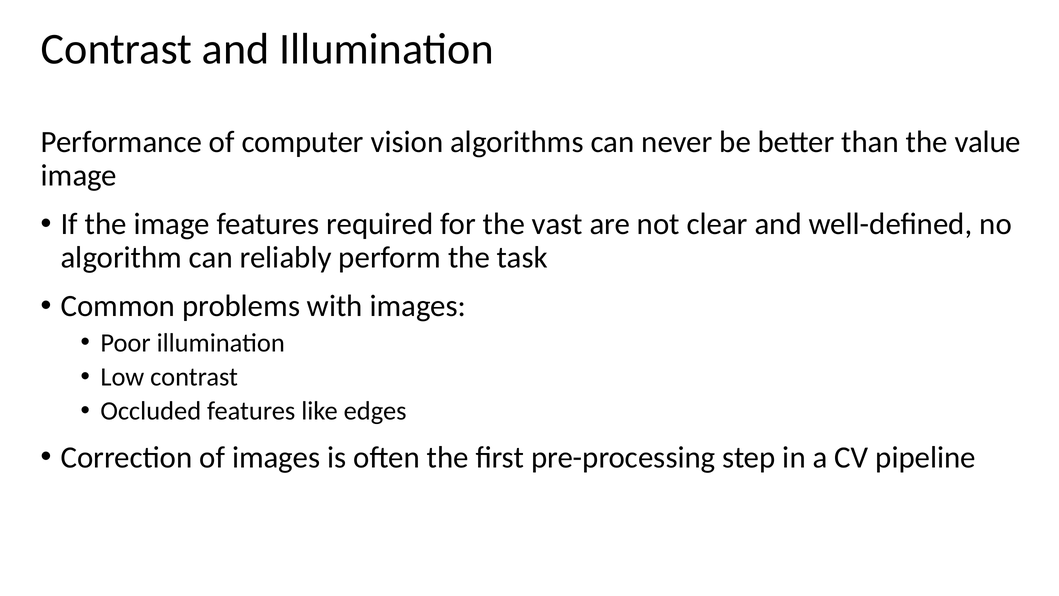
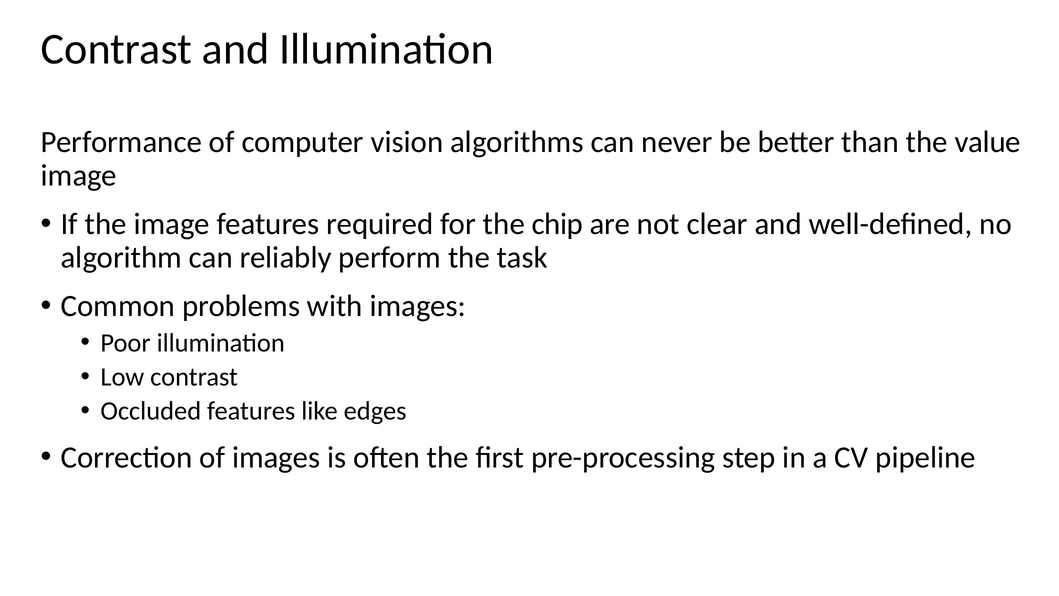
vast: vast -> chip
